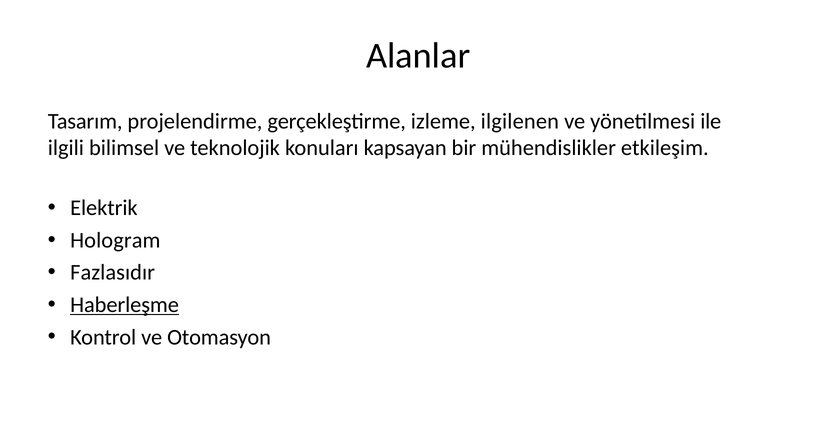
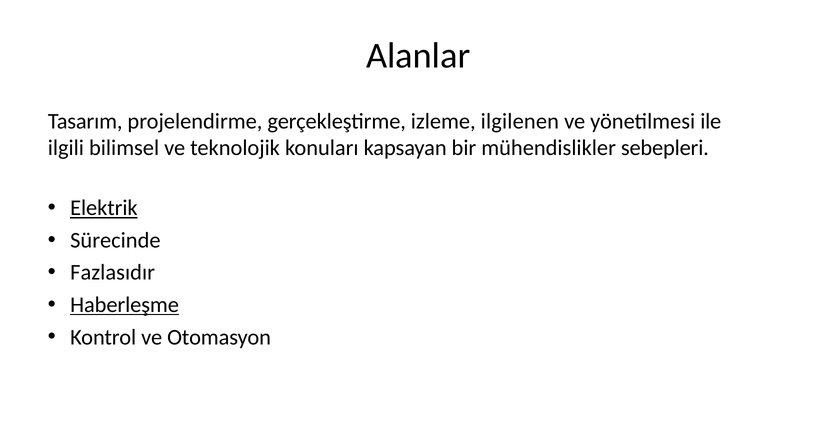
etkileşim: etkileşim -> sebepleri
Elektrik underline: none -> present
Hologram: Hologram -> Sürecinde
